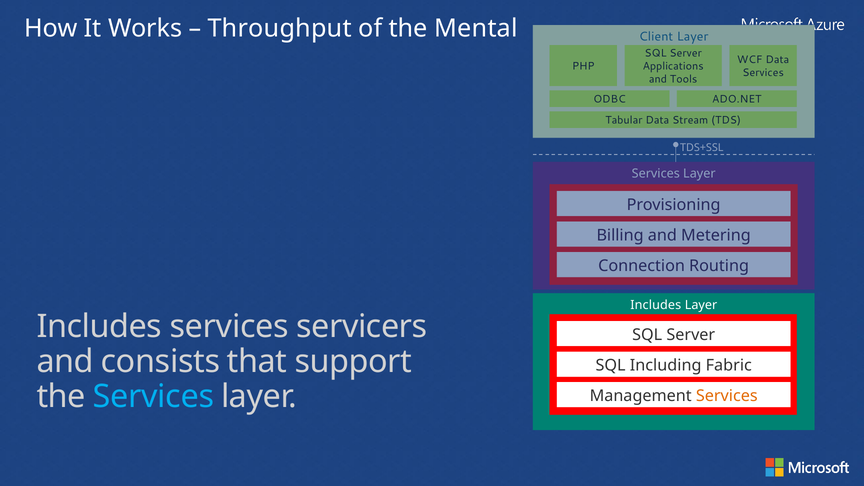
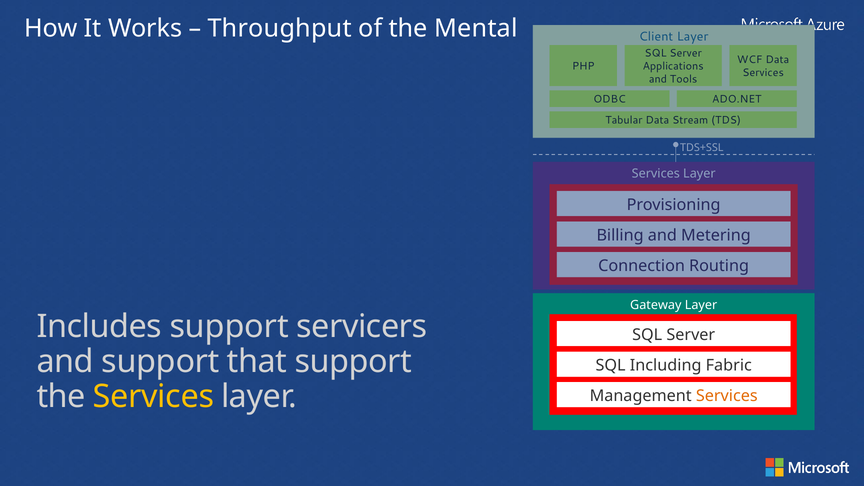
Includes at (656, 305): Includes -> Gateway
Includes services: services -> support
and consists: consists -> support
Services at (153, 396) colour: light blue -> yellow
